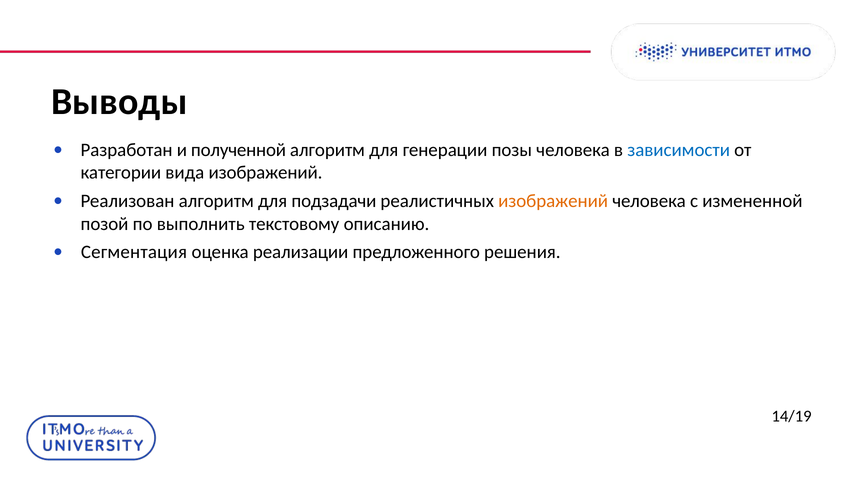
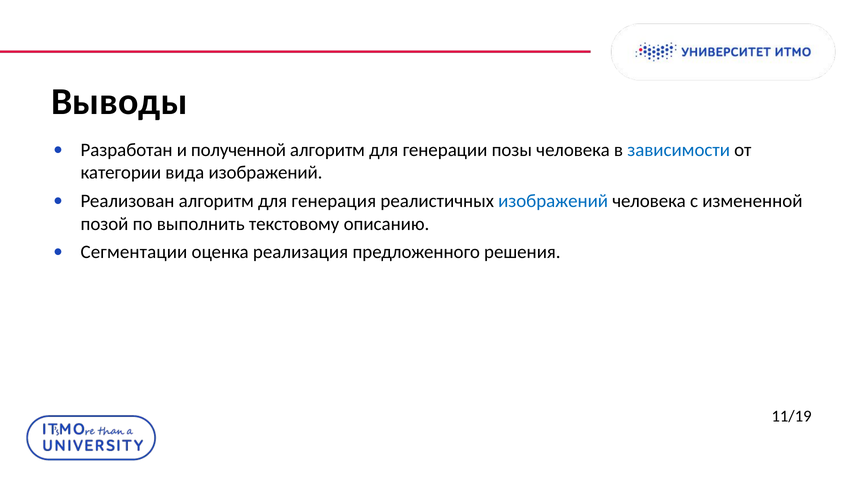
подзадачи: подзадачи -> генерация
изображений at (553, 201) colour: orange -> blue
Сегментация: Сегментация -> Сегментации
реализации: реализации -> реализация
14/19: 14/19 -> 11/19
